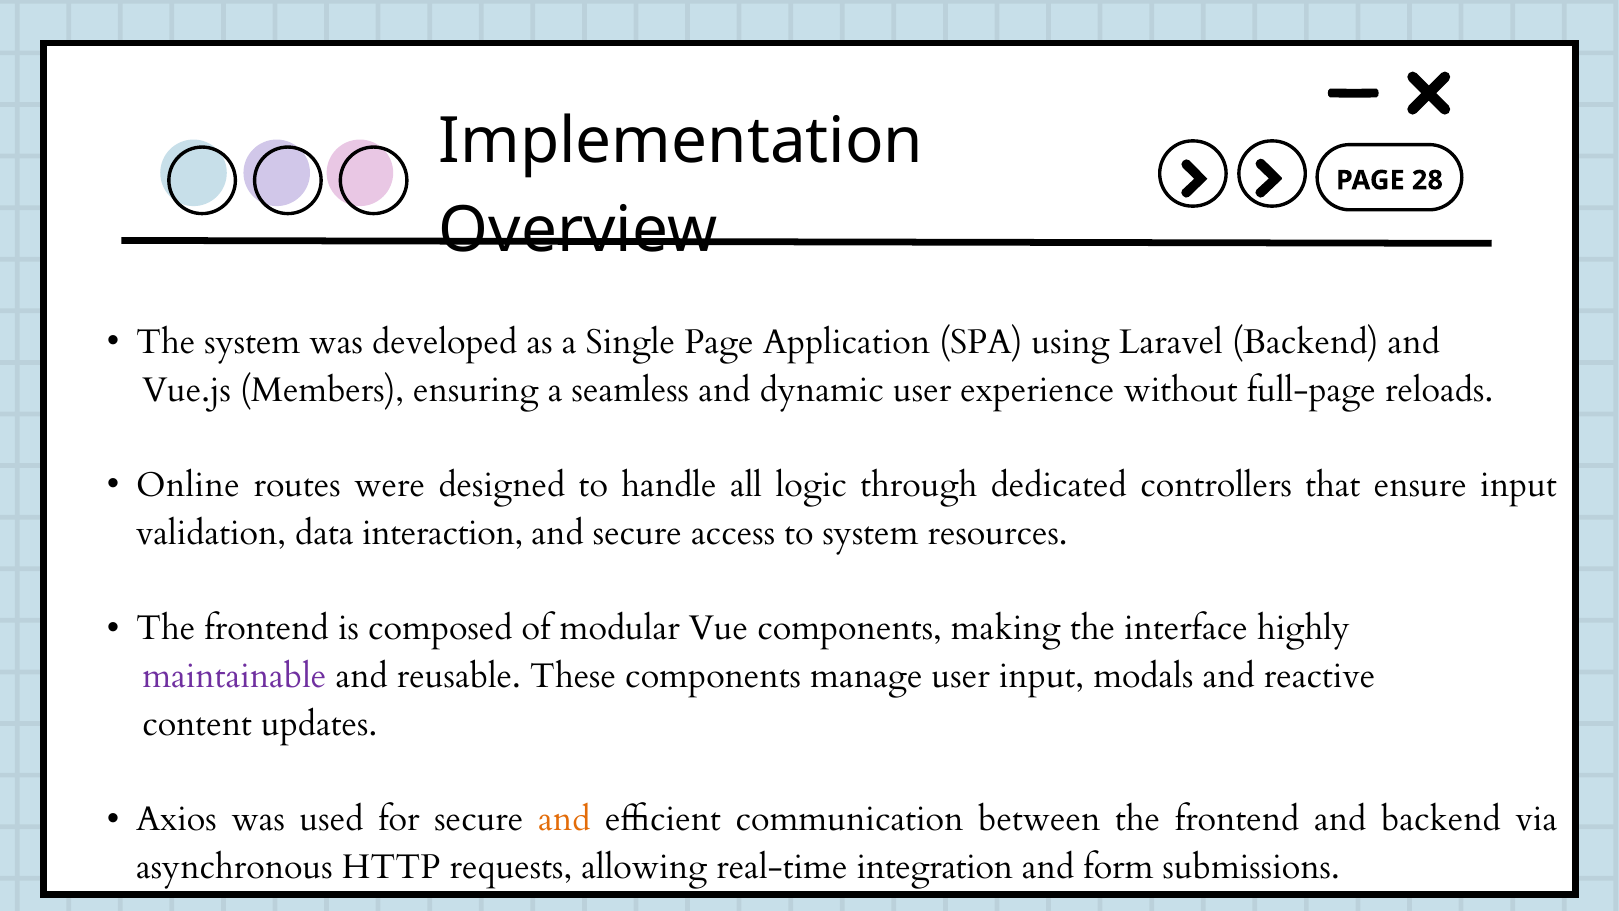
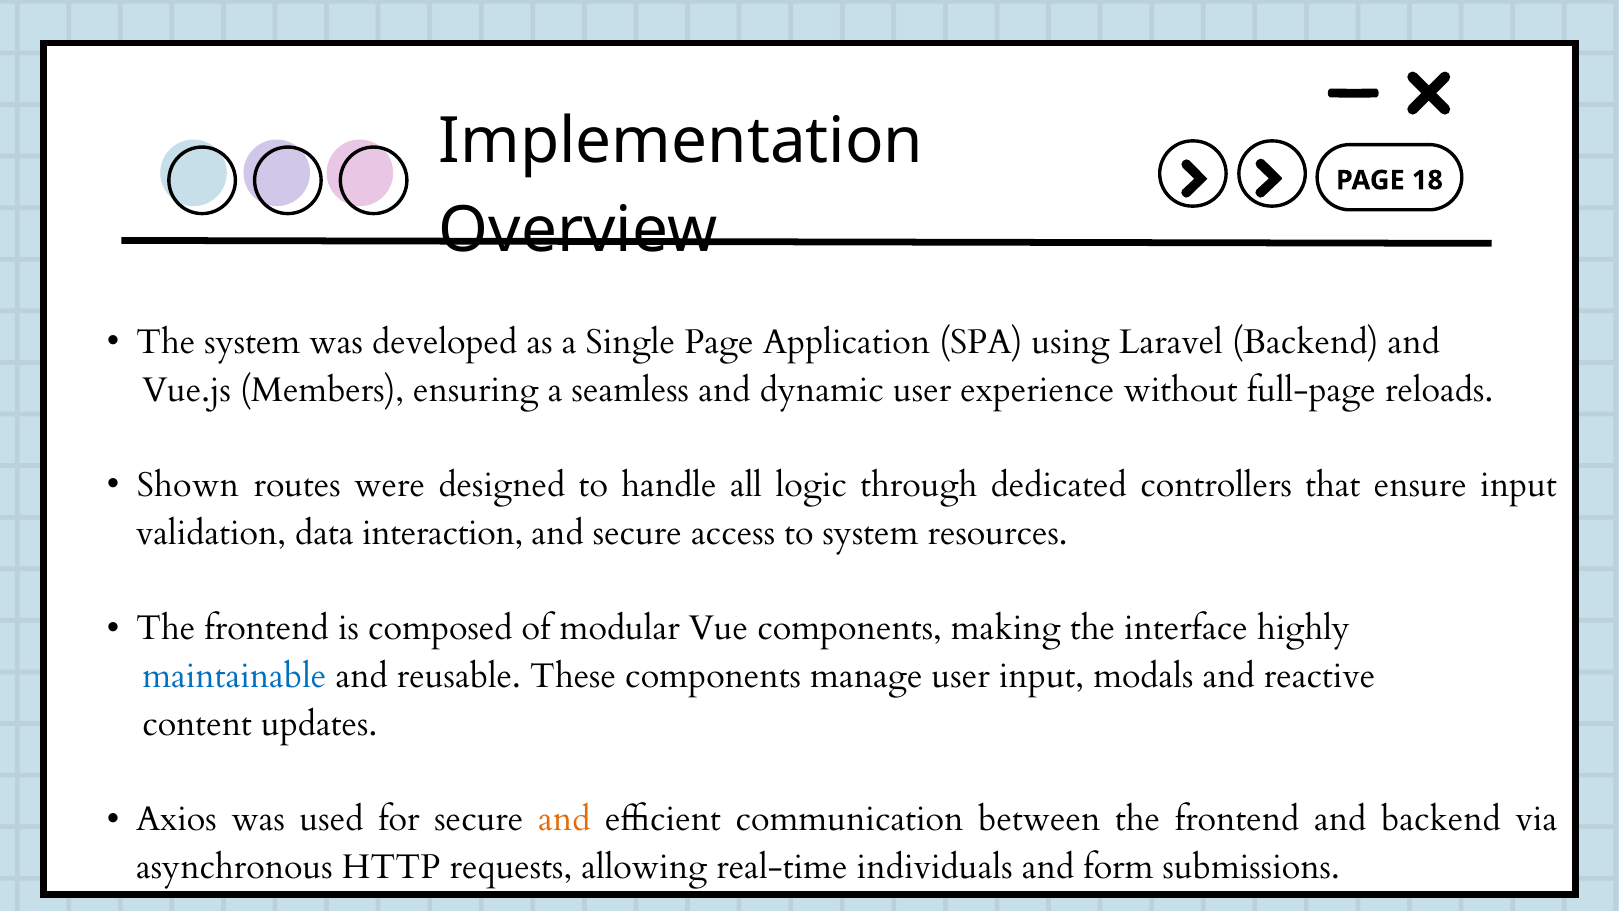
28: 28 -> 18
Online: Online -> Shown
maintainable colour: purple -> blue
integration: integration -> individuals
